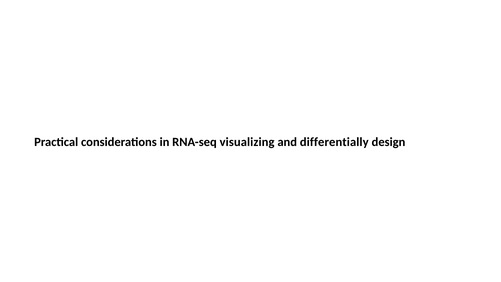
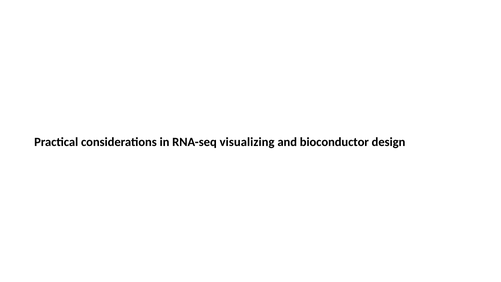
differentially: differentially -> bioconductor
